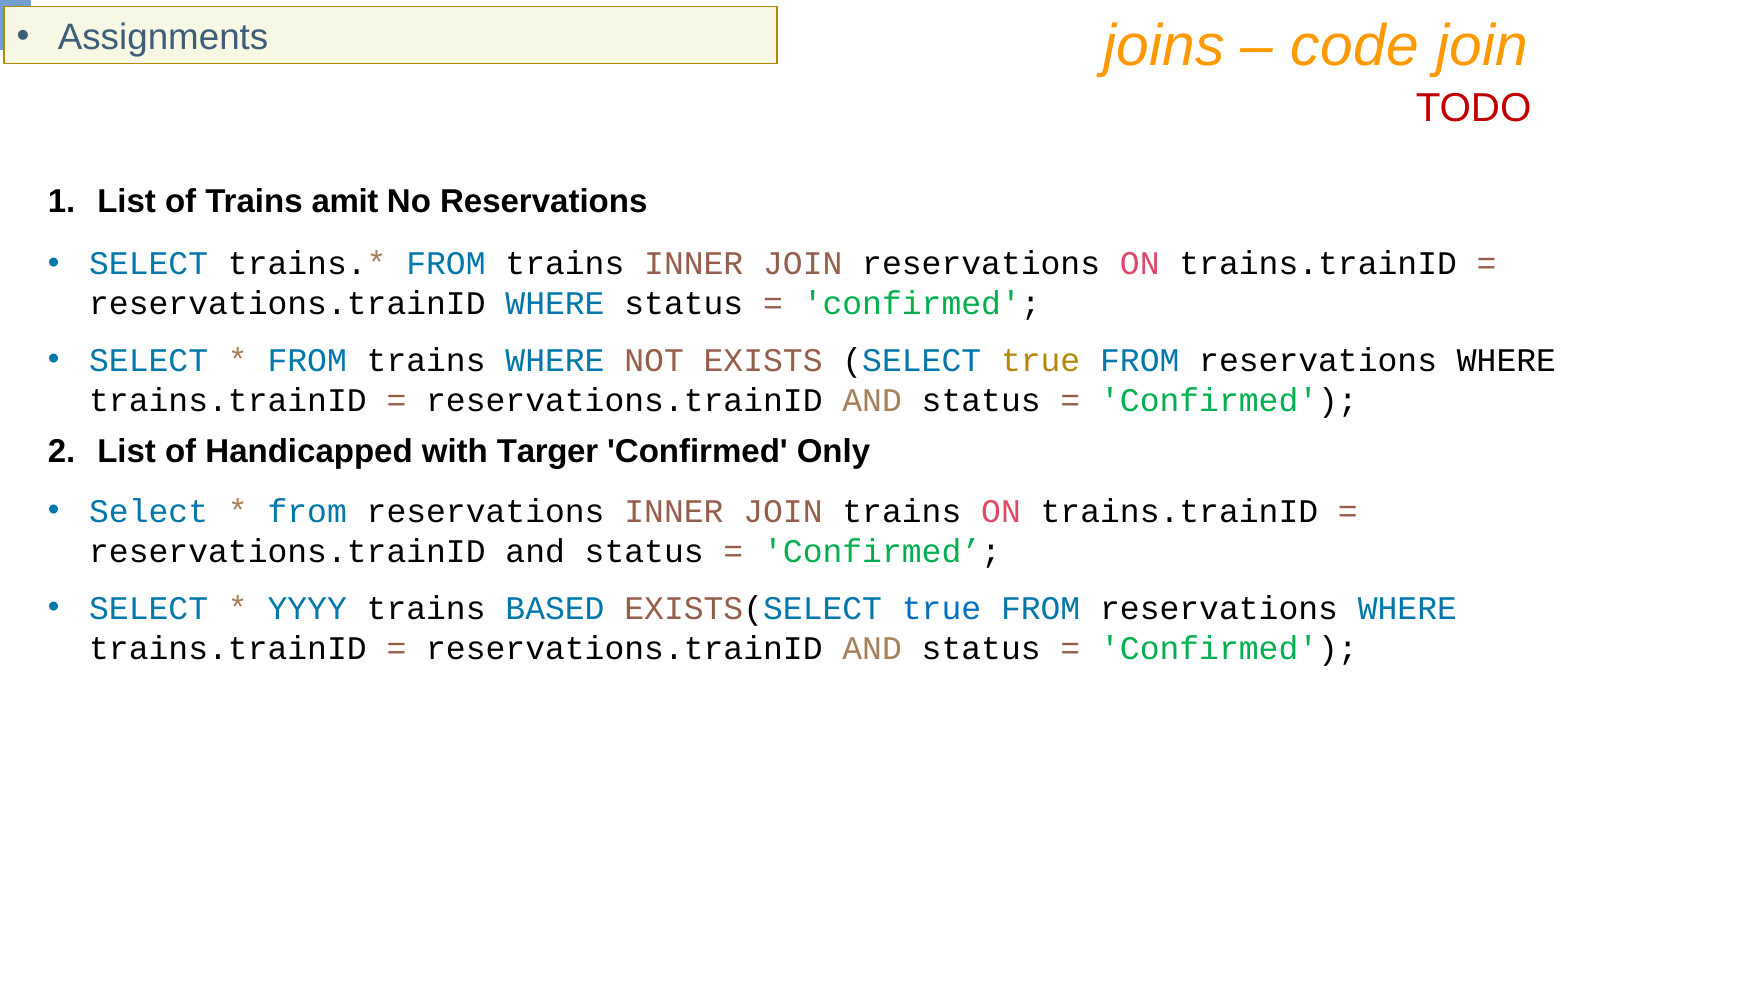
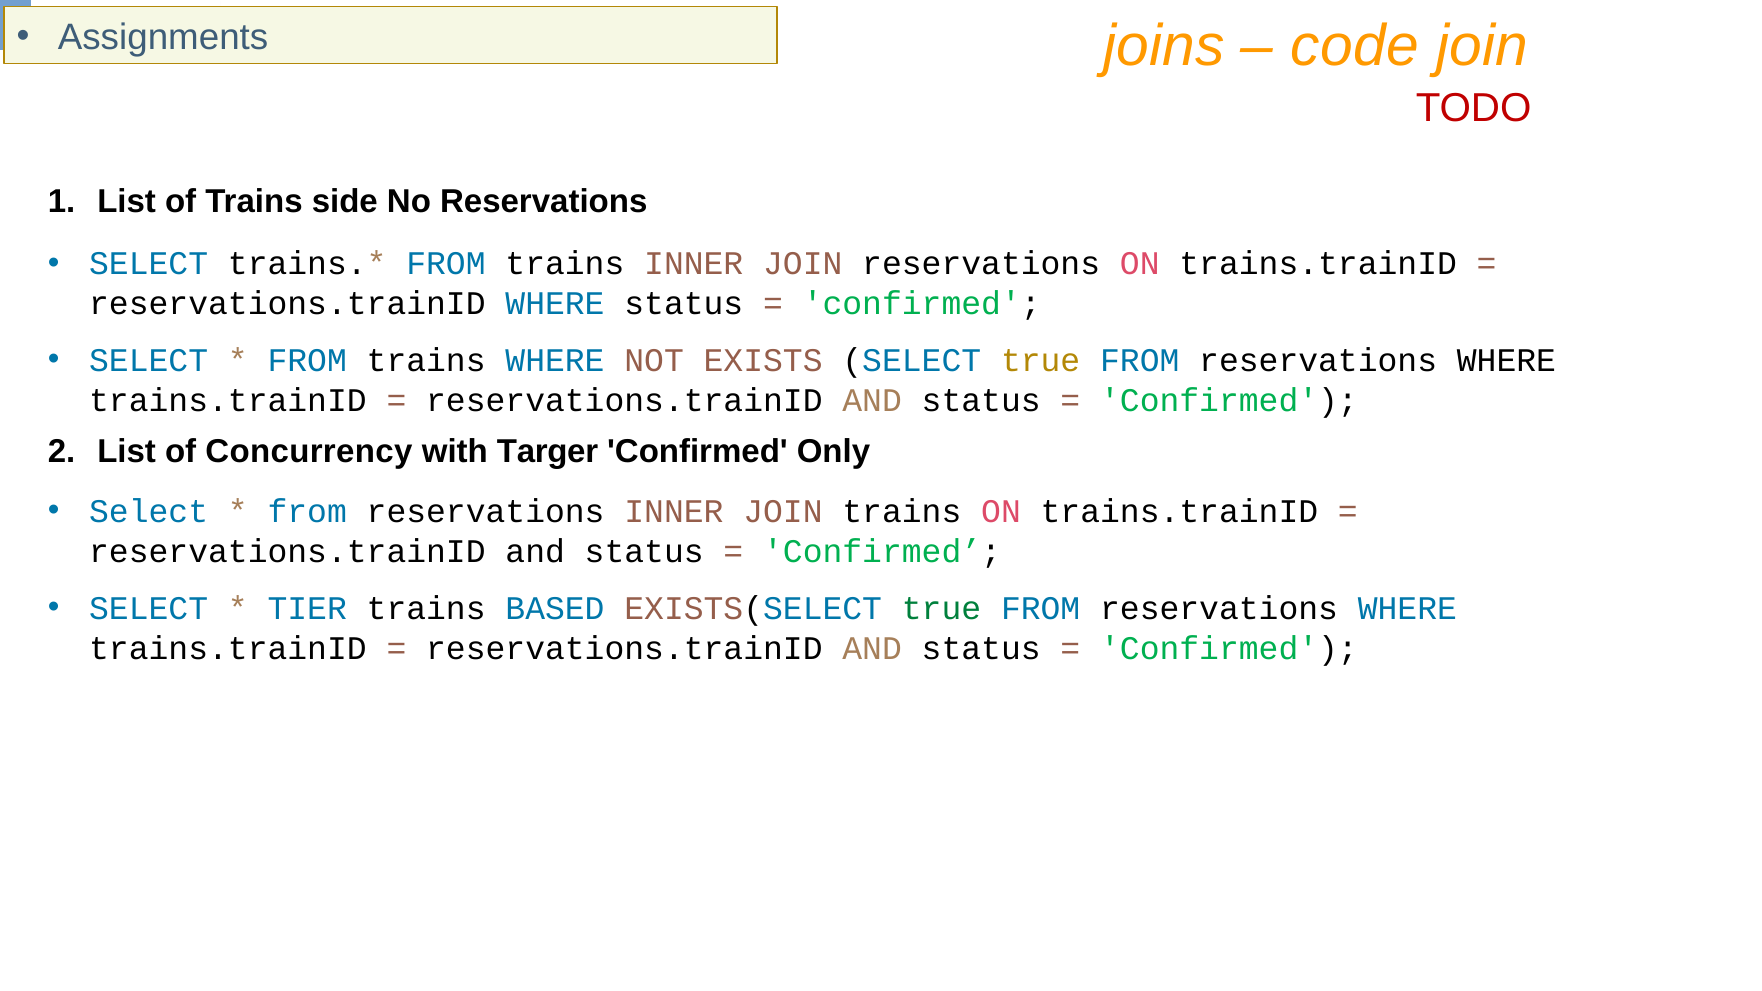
amit: amit -> side
Handicapped: Handicapped -> Concurrency
YYYY: YYYY -> TIER
true at (942, 609) colour: blue -> green
